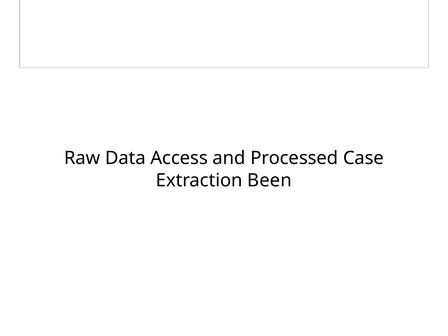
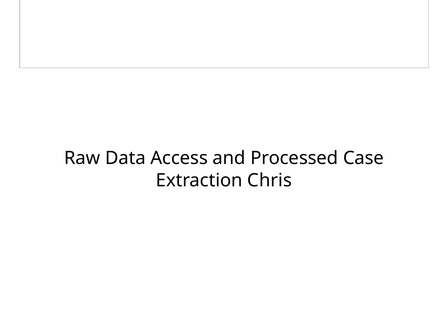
Been: Been -> Chris
